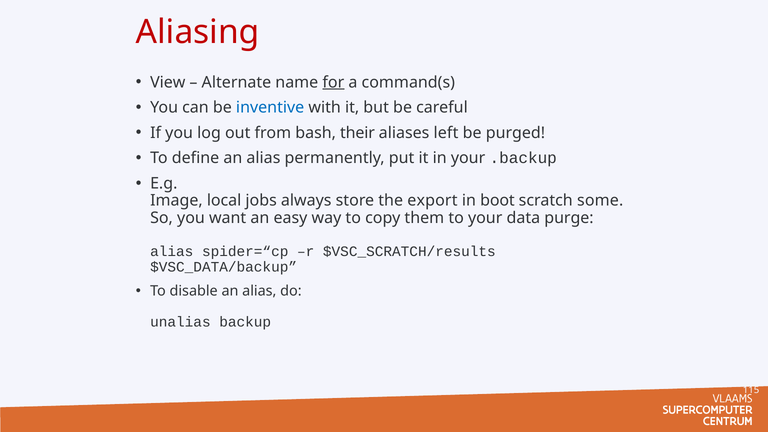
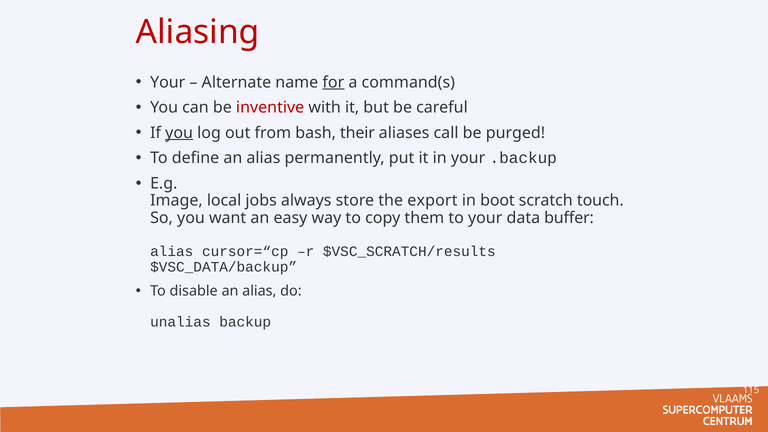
View at (168, 82): View -> Your
inventive colour: blue -> red
you at (179, 133) underline: none -> present
left: left -> call
some: some -> touch
purge: purge -> buffer
spider=“cp: spider=“cp -> cursor=“cp
